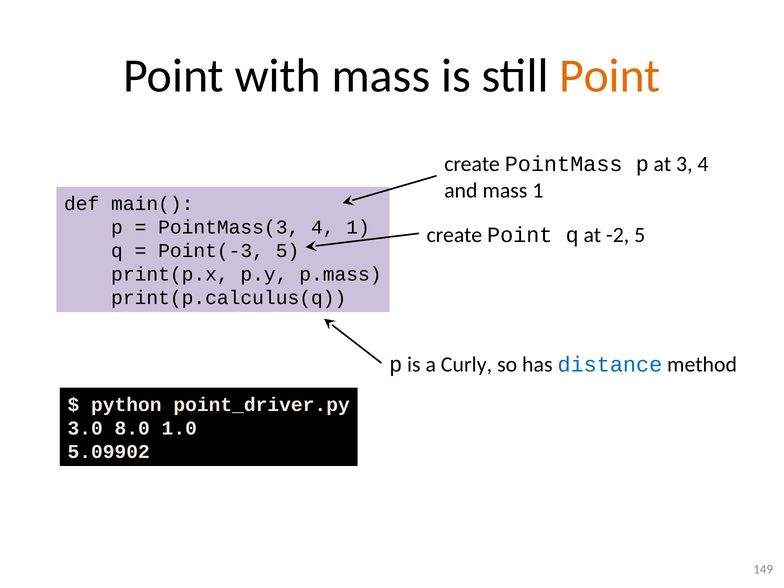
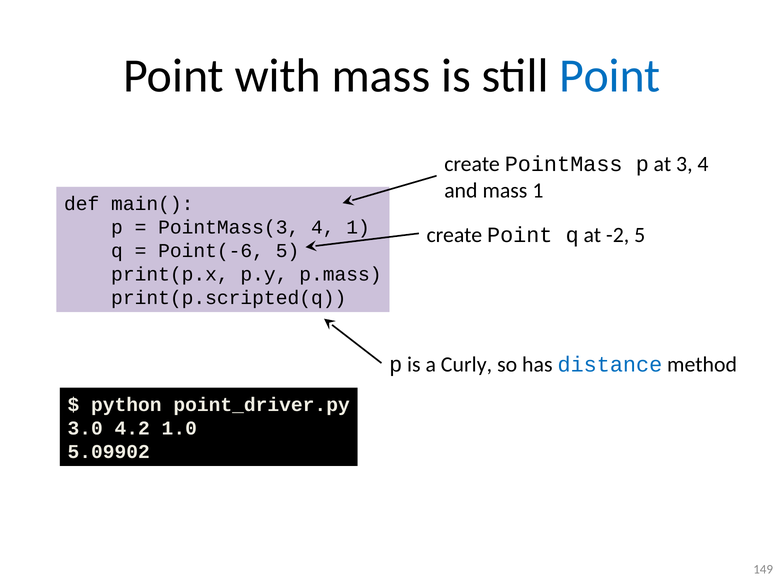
Point at (610, 76) colour: orange -> blue
Point(-3: Point(-3 -> Point(-6
print(p.calculus(q: print(p.calculus(q -> print(p.scripted(q
8.0: 8.0 -> 4.2
